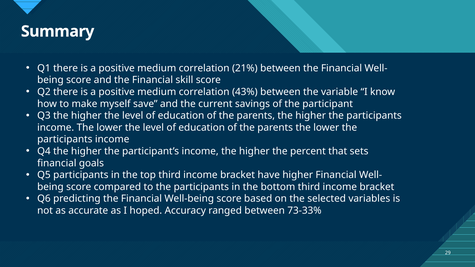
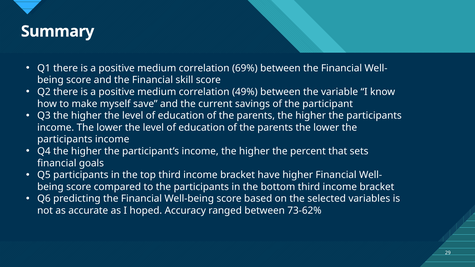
21%: 21% -> 69%
43%: 43% -> 49%
73-33%: 73-33% -> 73-62%
